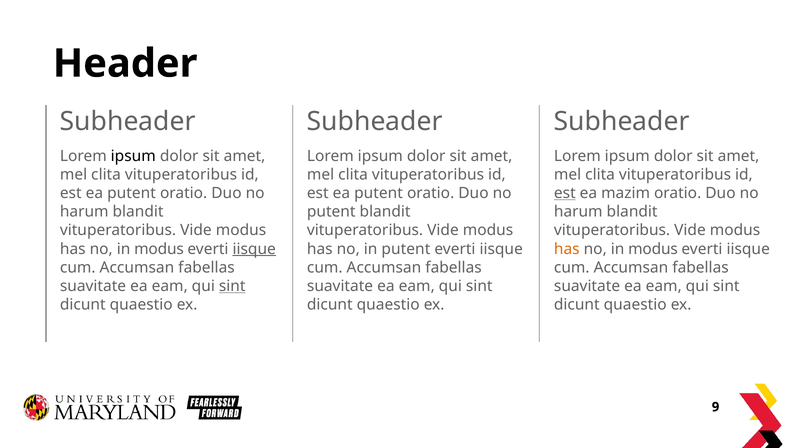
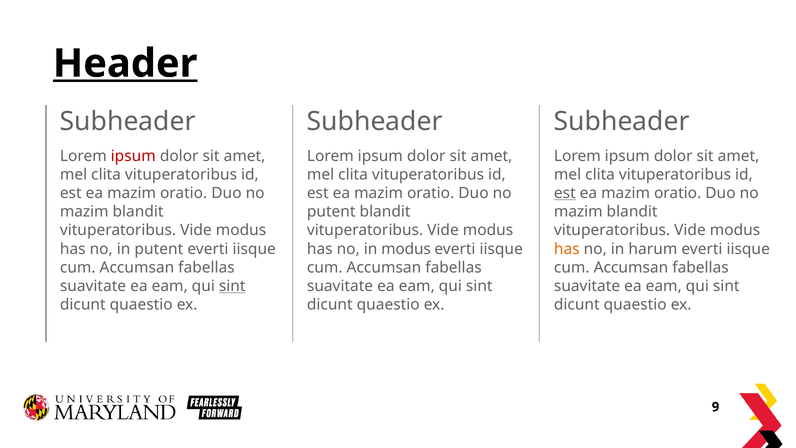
Header underline: none -> present
ipsum at (133, 156) colour: black -> red
putent at (132, 193): putent -> mazim
putent at (379, 193): putent -> mazim
harum at (84, 212): harum -> mazim
harum at (578, 212): harum -> mazim
modus at (159, 249): modus -> putent
iisque at (254, 249) underline: present -> none
in putent: putent -> modus
modus at (653, 249): modus -> harum
